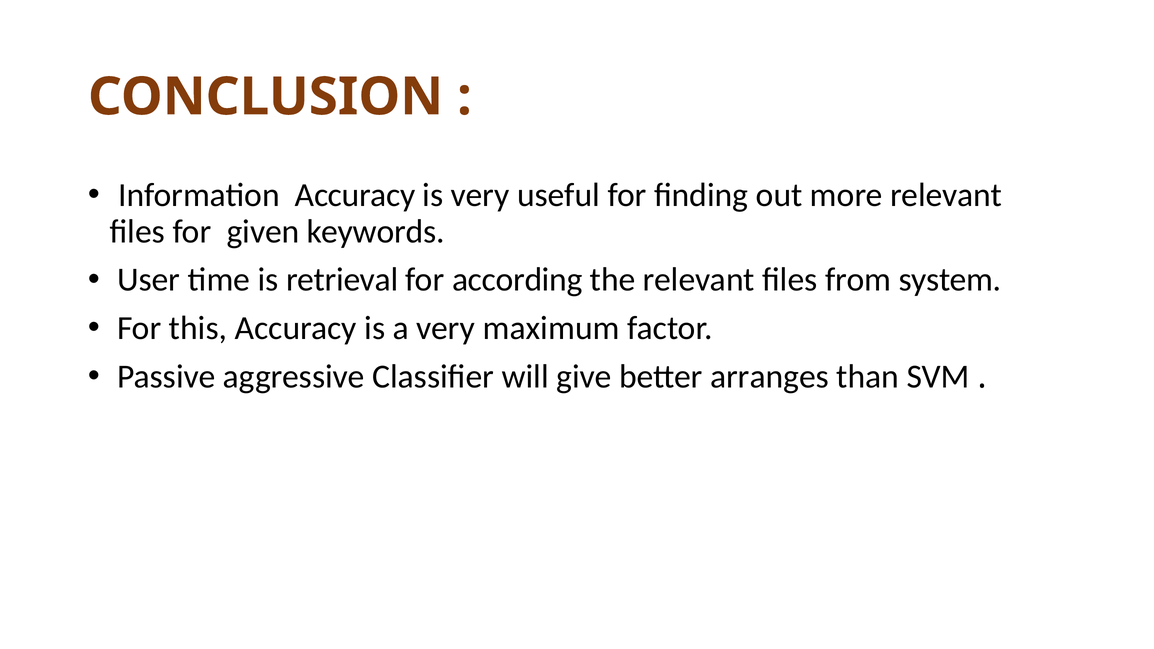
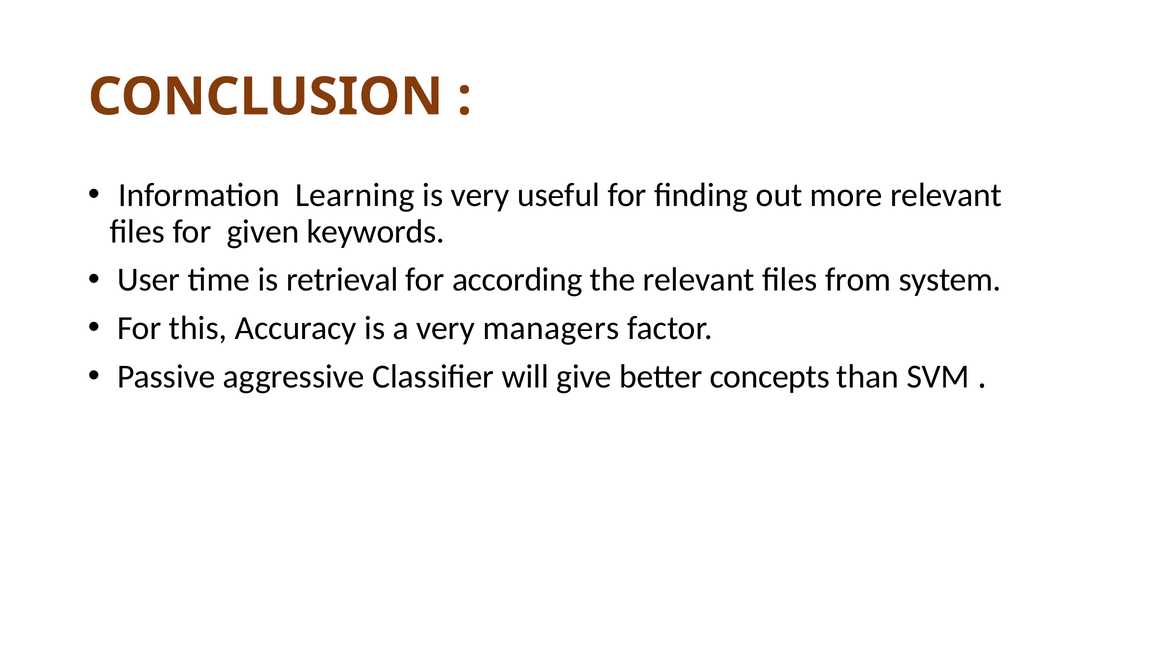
Information Accuracy: Accuracy -> Learning
maximum: maximum -> managers
arranges: arranges -> concepts
